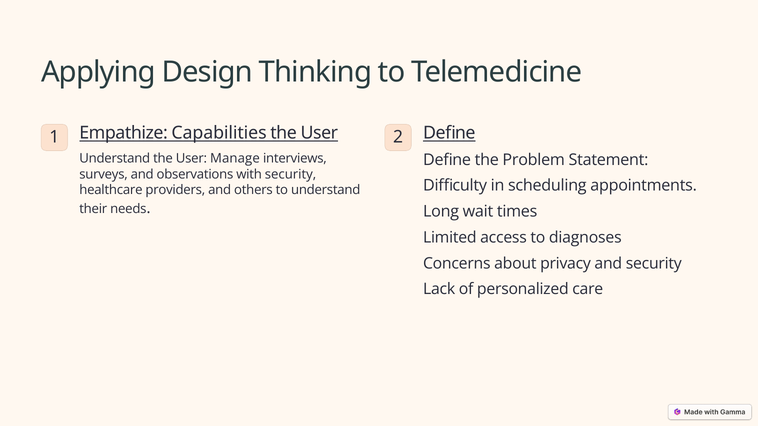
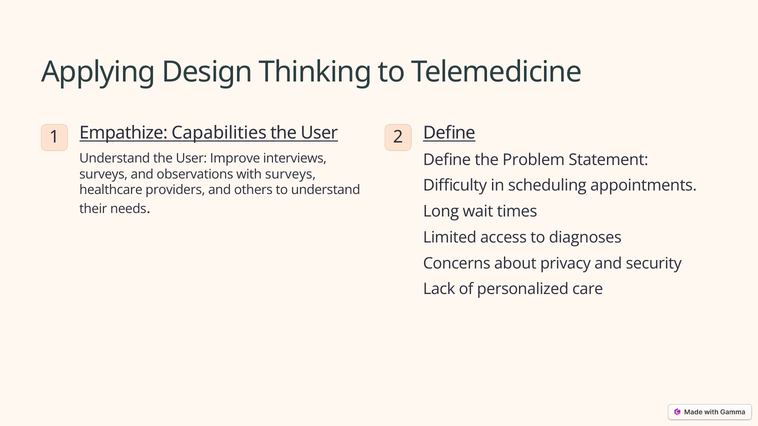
Manage: Manage -> Improve
with security: security -> surveys
